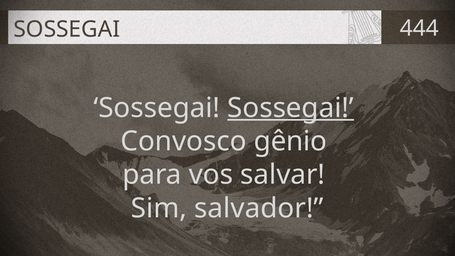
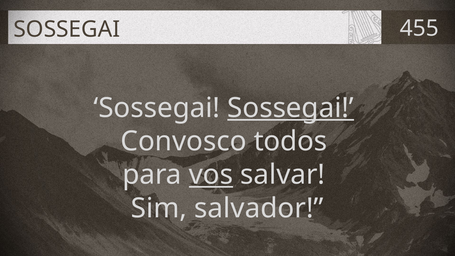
444: 444 -> 455
gênio: gênio -> todos
vos underline: none -> present
